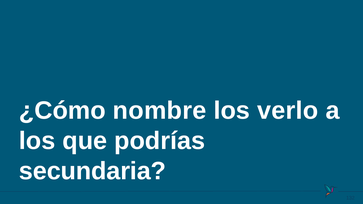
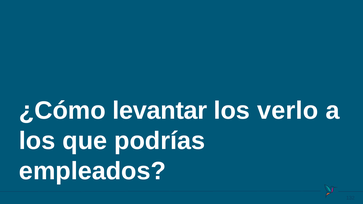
nombre: nombre -> levantar
secundaria: secundaria -> empleados
